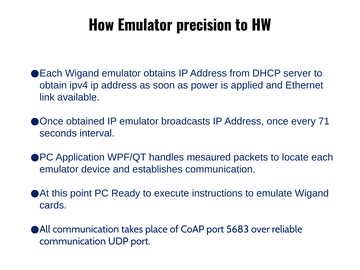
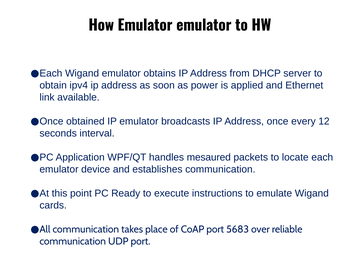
Emulator precision: precision -> emulator
71: 71 -> 12
